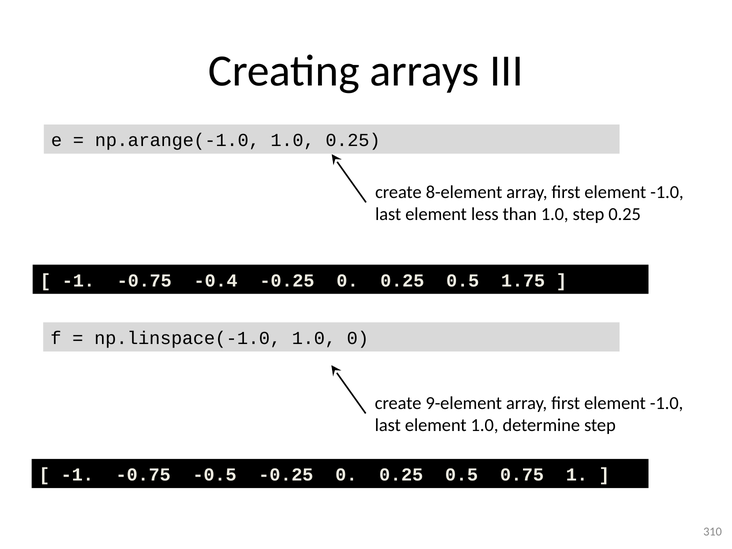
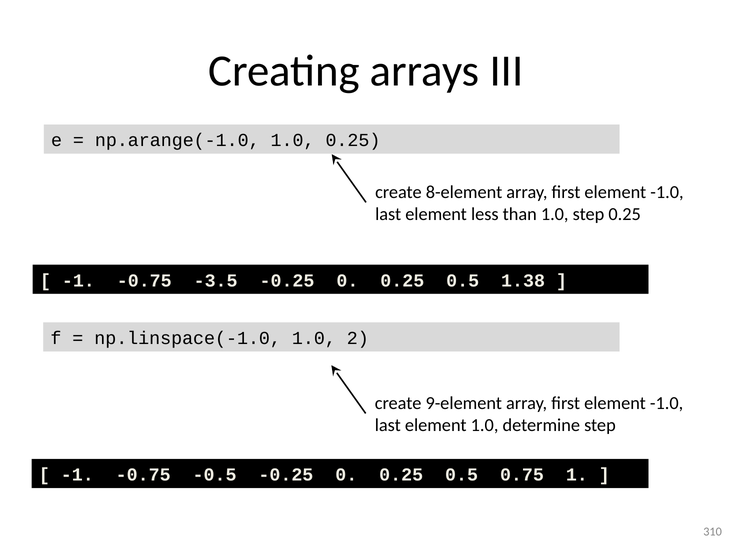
-0.4: -0.4 -> -3.5
1.75: 1.75 -> 1.38
1.0 0: 0 -> 2
